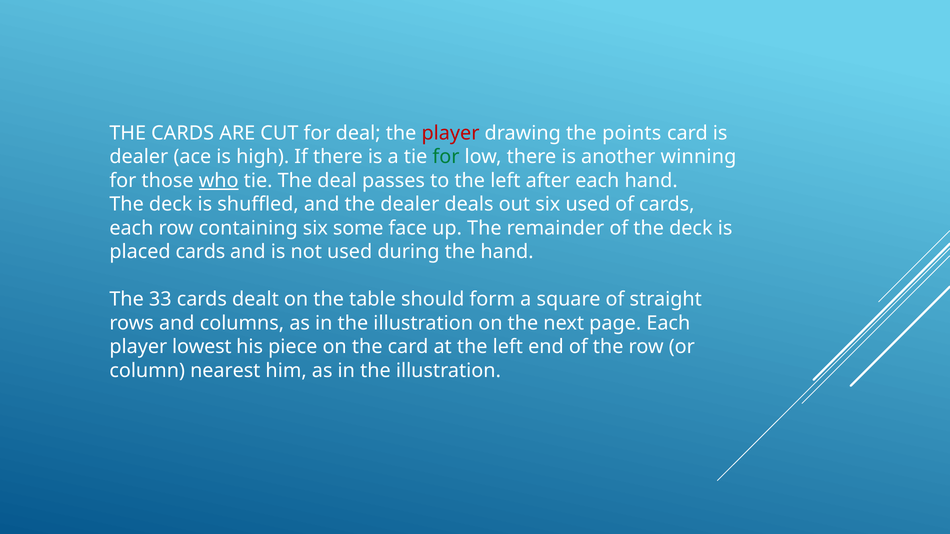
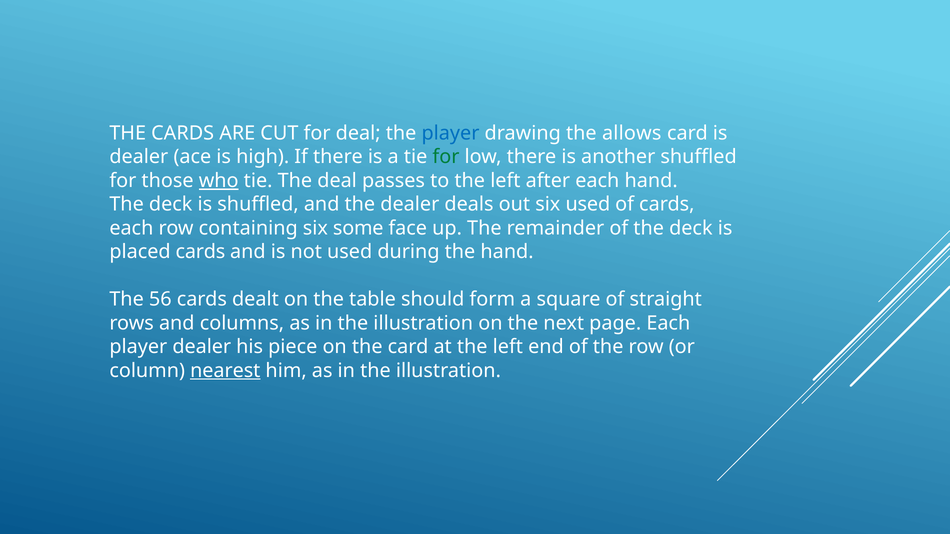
player at (450, 133) colour: red -> blue
points: points -> allows
another winning: winning -> shuffled
33: 33 -> 56
player lowest: lowest -> dealer
nearest underline: none -> present
